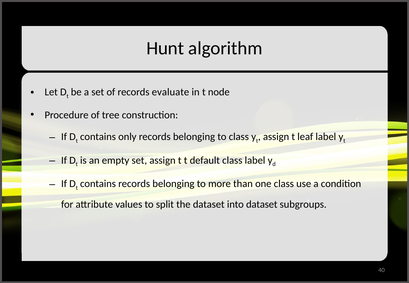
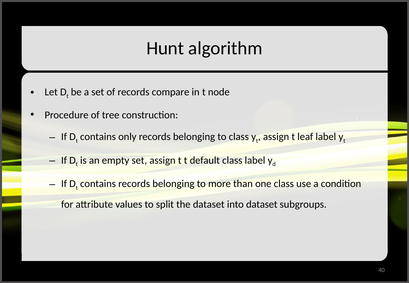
evaluate: evaluate -> compare
